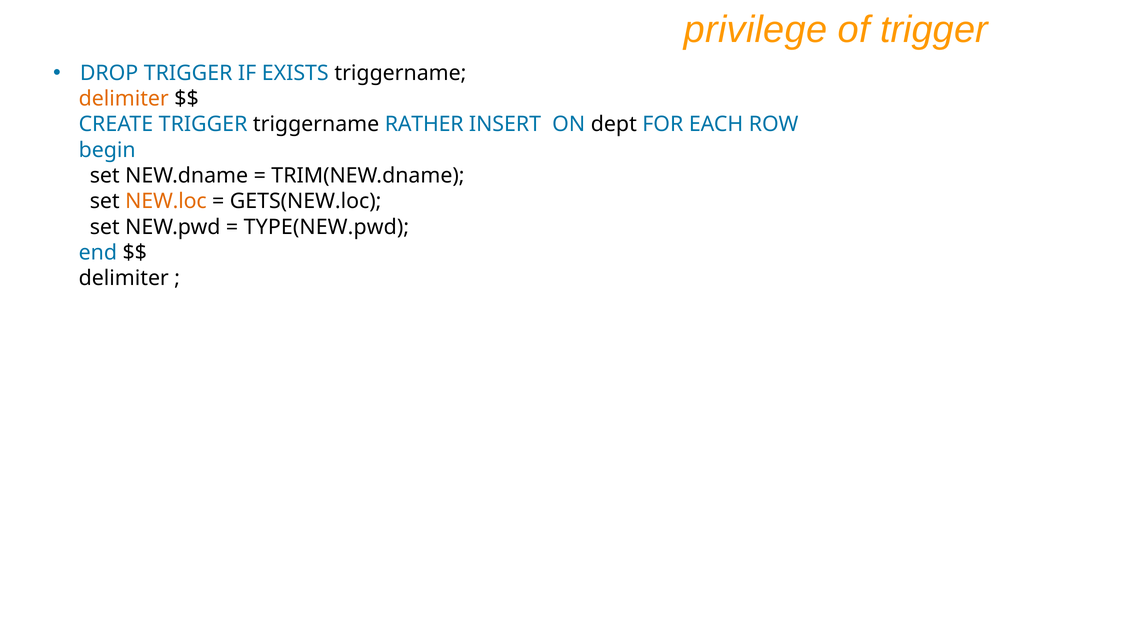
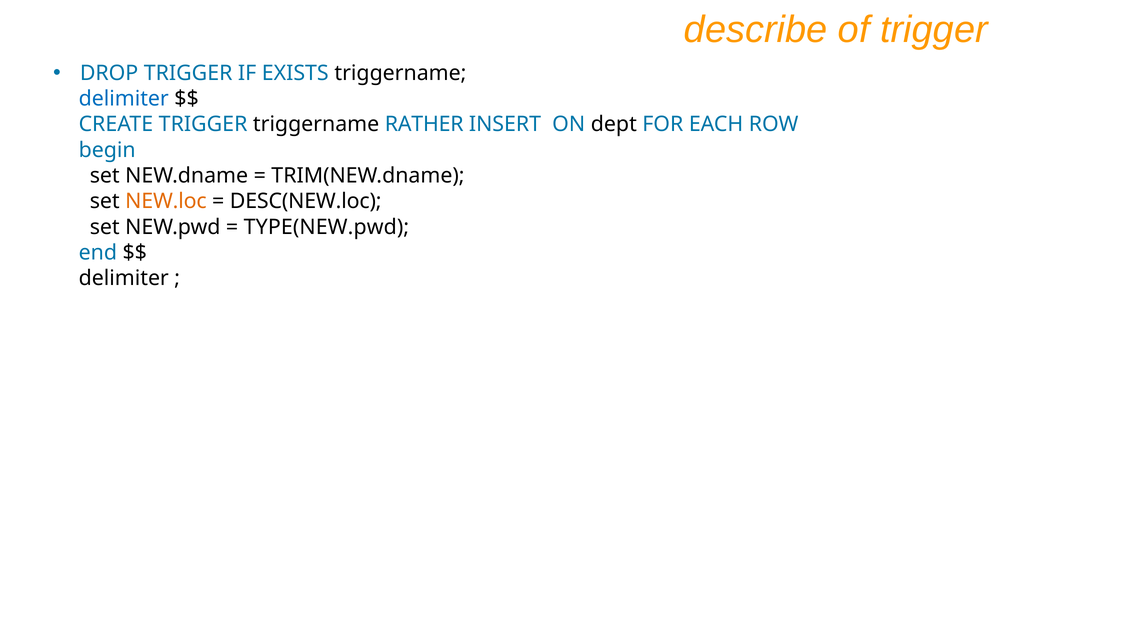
privilege: privilege -> describe
delimiter at (124, 99) colour: orange -> blue
GETS(NEW.loc: GETS(NEW.loc -> DESC(NEW.loc
